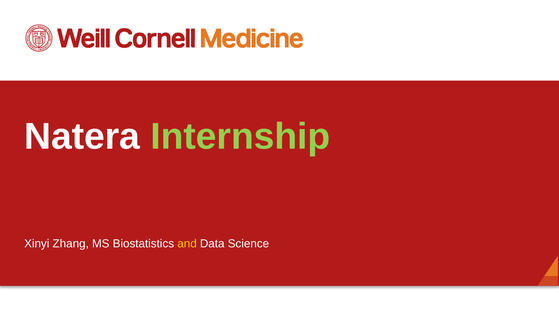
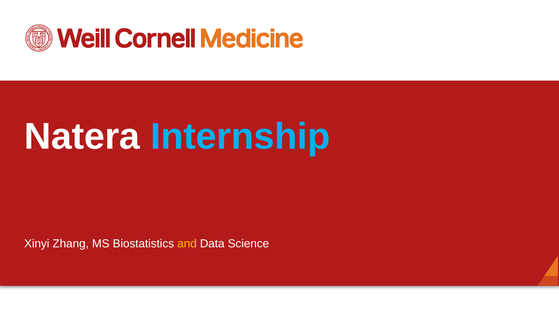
Internship colour: light green -> light blue
